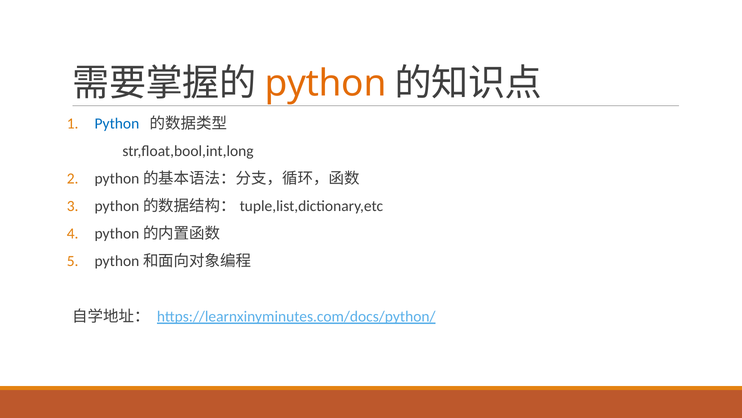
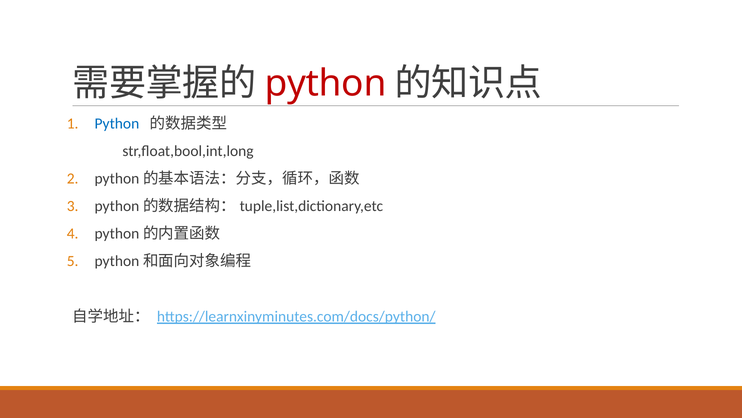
python at (326, 83) colour: orange -> red
